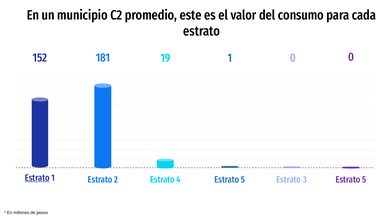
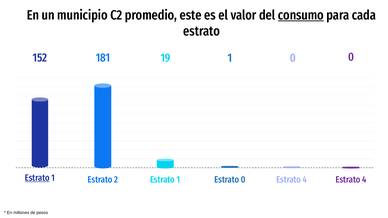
consumo underline: none -> present
4 at (179, 180): 4 -> 1
5 at (243, 180): 5 -> 0
3 at (305, 180): 3 -> 4
5 at (364, 180): 5 -> 4
